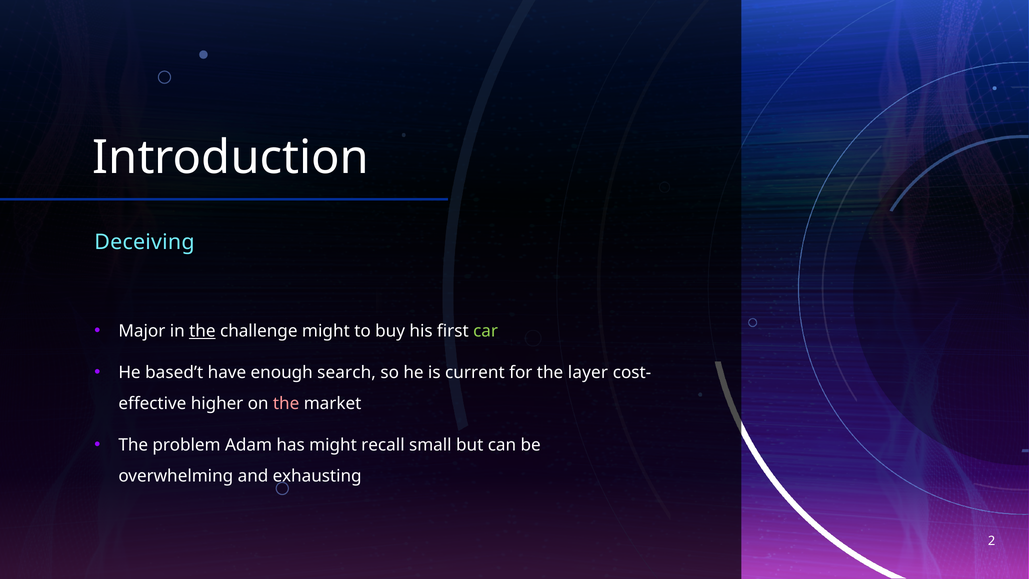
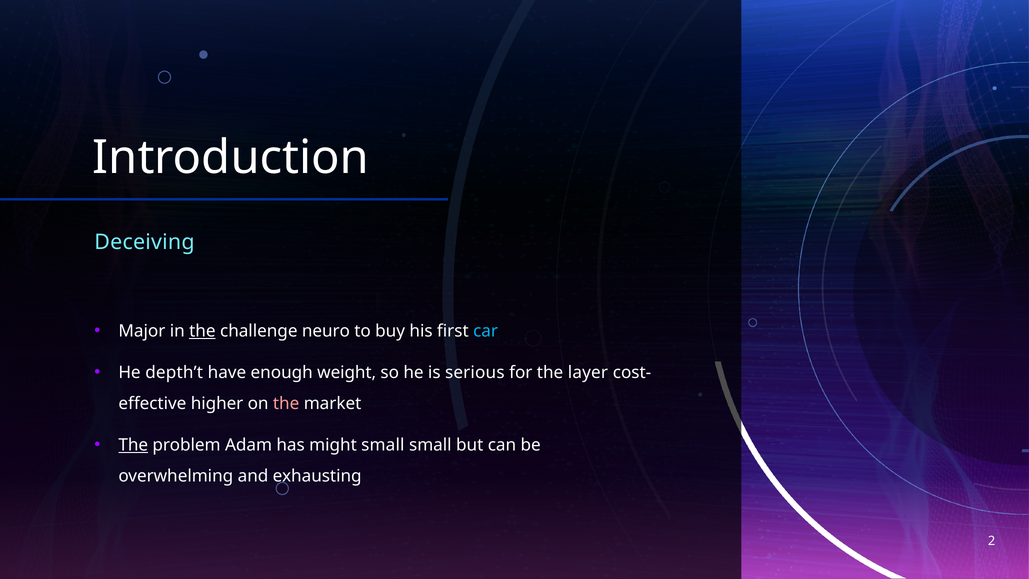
challenge might: might -> neuro
car colour: light green -> light blue
based’t: based’t -> depth’t
search: search -> weight
current: current -> serious
The at (133, 445) underline: none -> present
might recall: recall -> small
